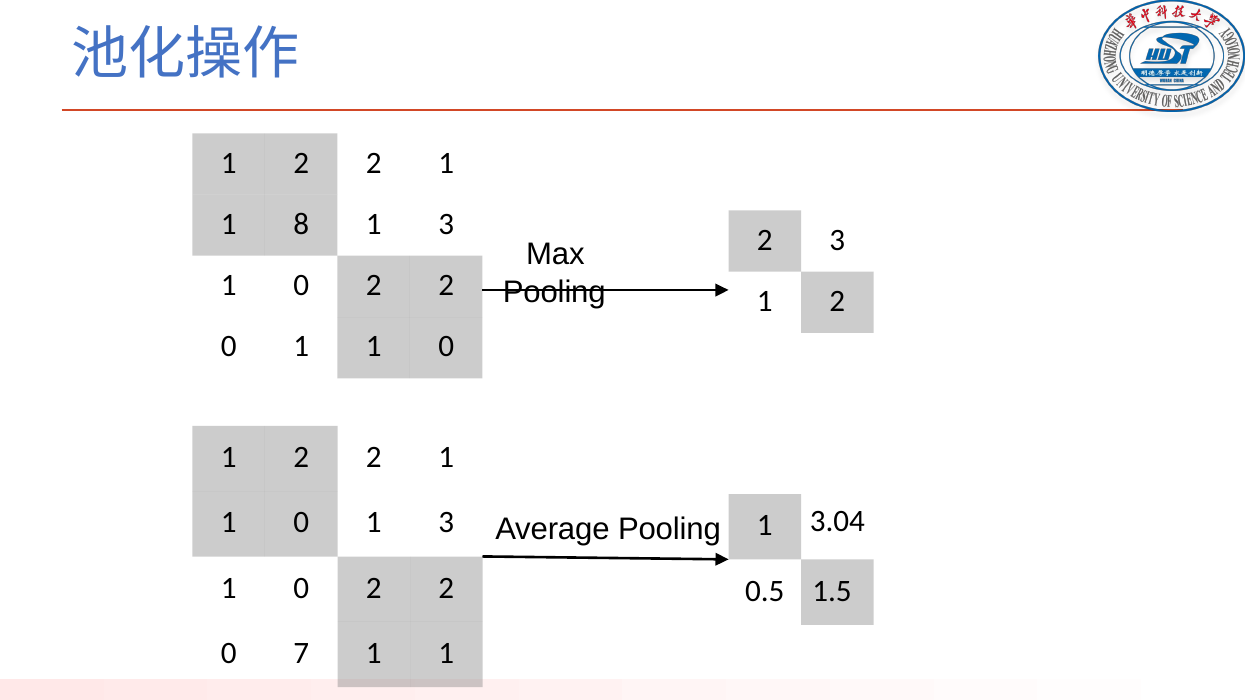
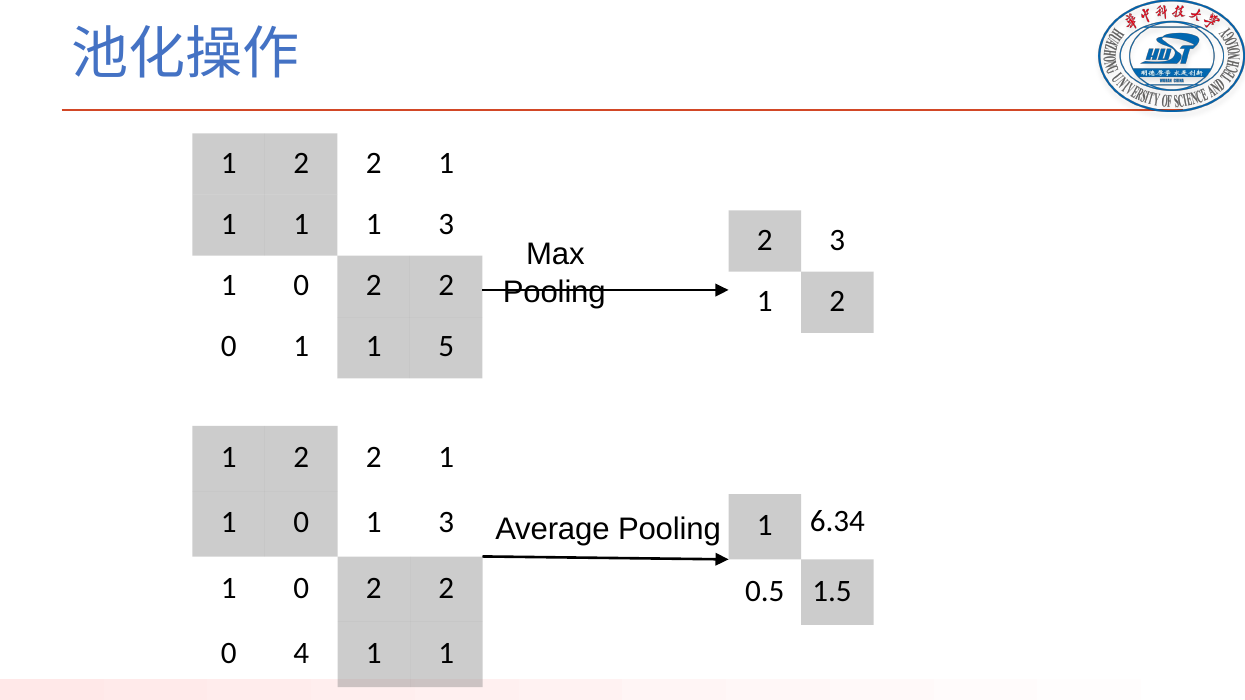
8 at (301, 224): 8 -> 1
0 1 1 0: 0 -> 5
3.04: 3.04 -> 6.34
7: 7 -> 4
